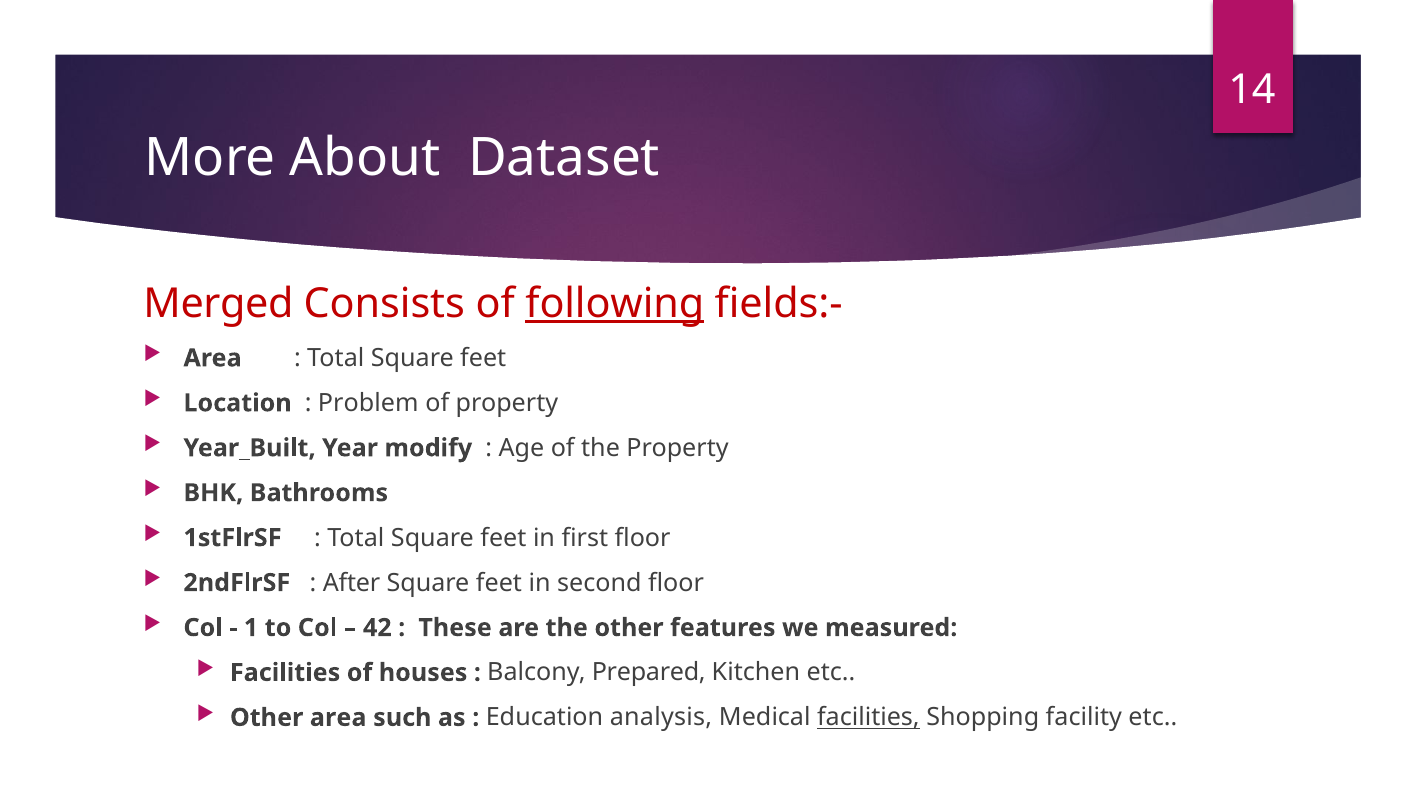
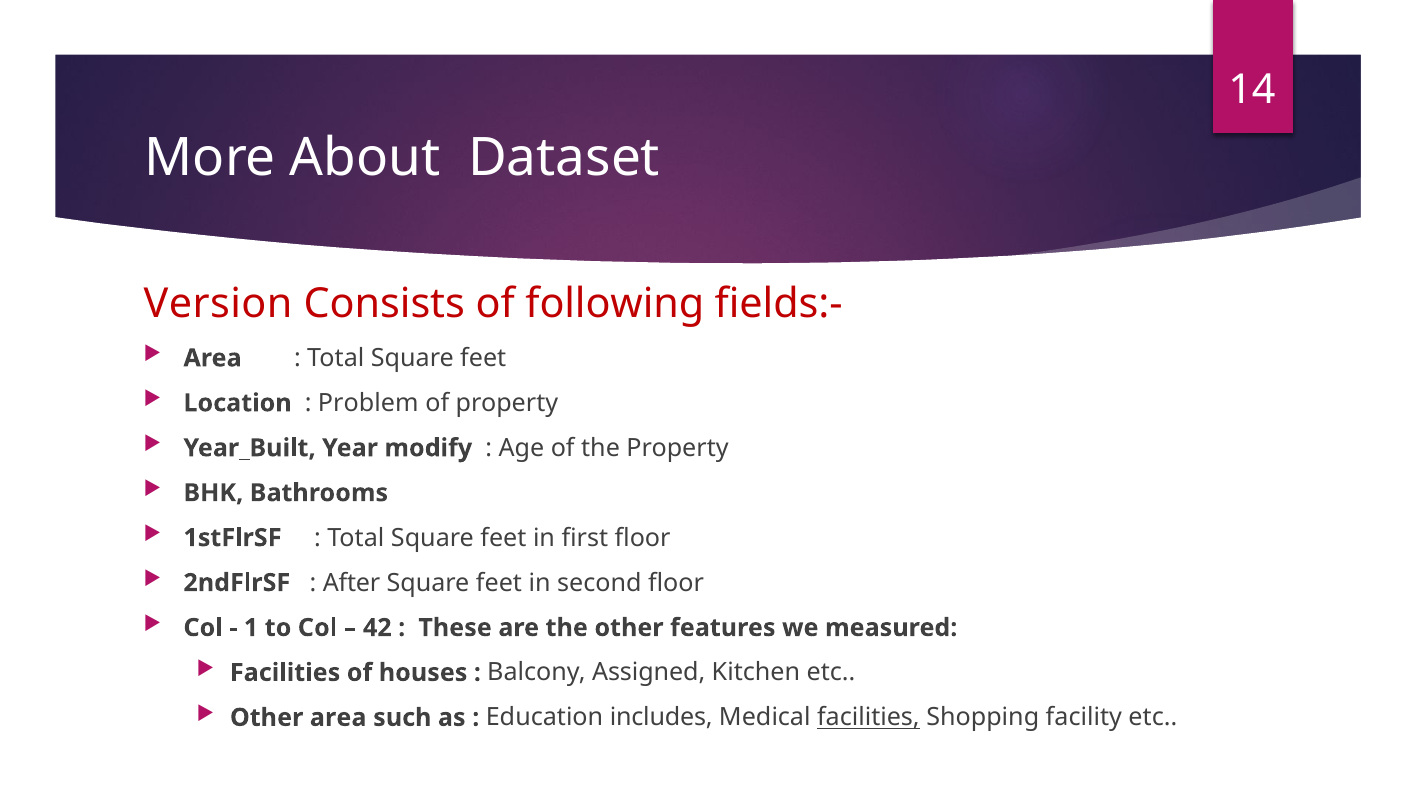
Merged: Merged -> Version
following underline: present -> none
Prepared: Prepared -> Assigned
analysis: analysis -> includes
